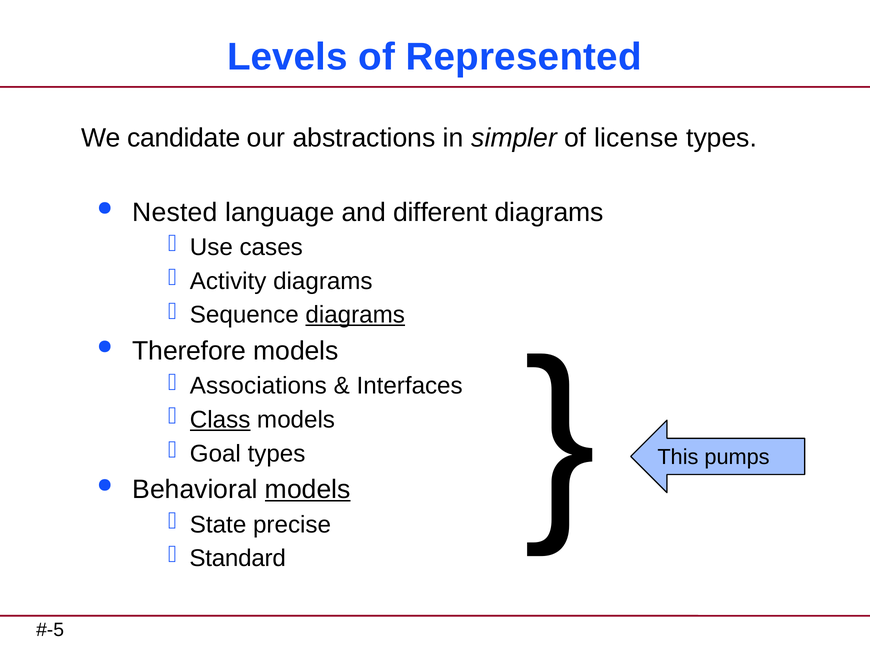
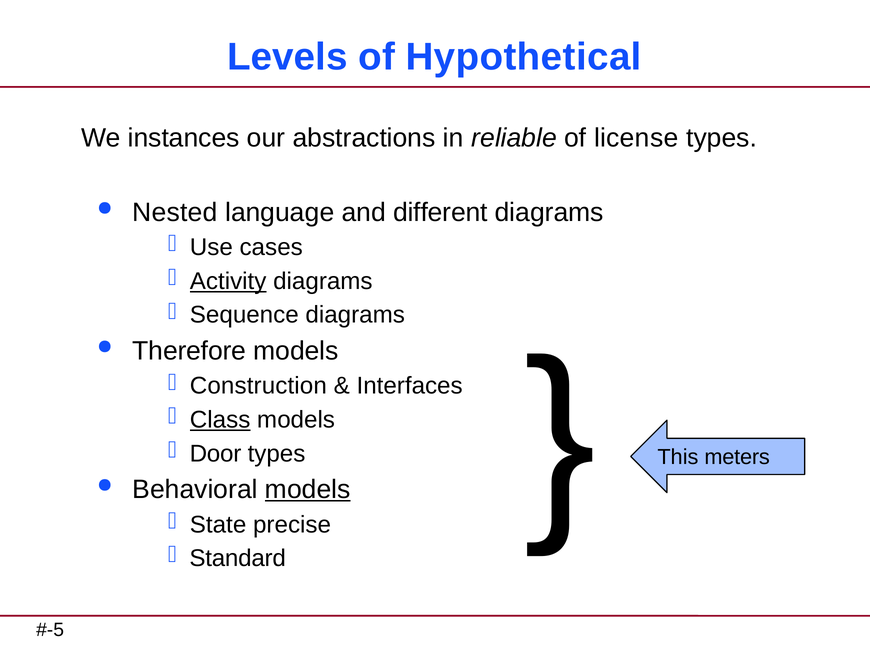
Represented: Represented -> Hypothetical
candidate: candidate -> instances
simpler: simpler -> reliable
Activity underline: none -> present
diagrams at (355, 315) underline: present -> none
Associations: Associations -> Construction
Goal: Goal -> Door
pumps: pumps -> meters
